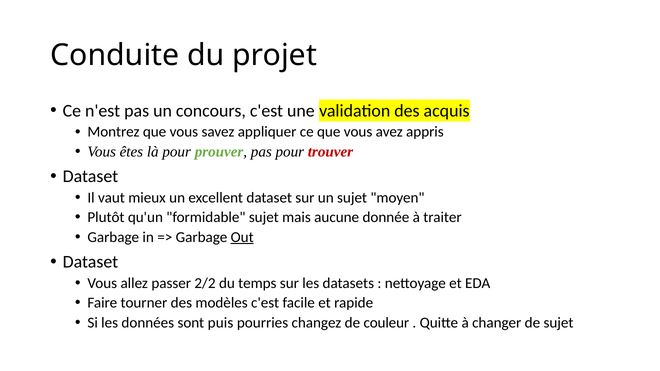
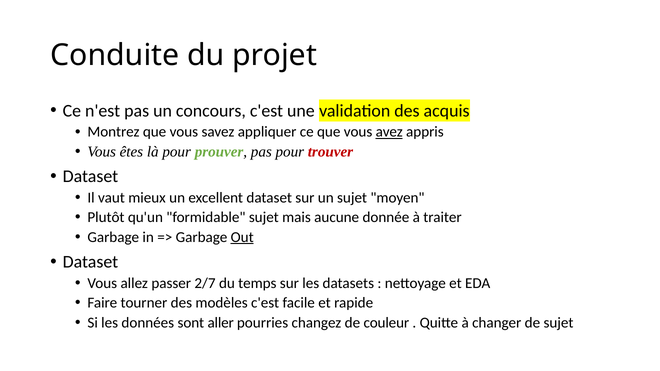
avez underline: none -> present
2/2: 2/2 -> 2/7
puis: puis -> aller
